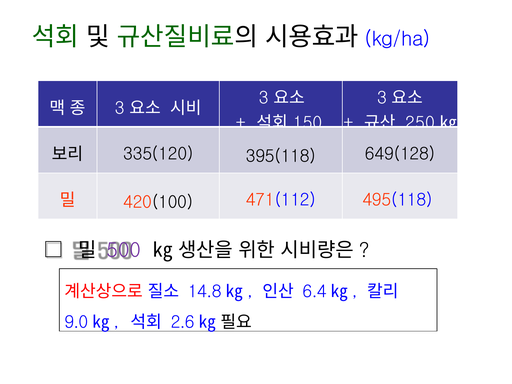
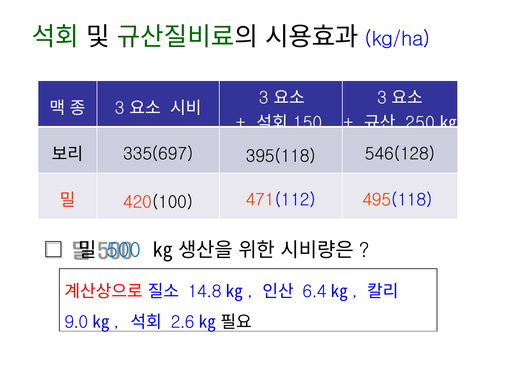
335(120: 335(120 -> 335(697
649(128: 649(128 -> 546(128
500 colour: purple -> blue
